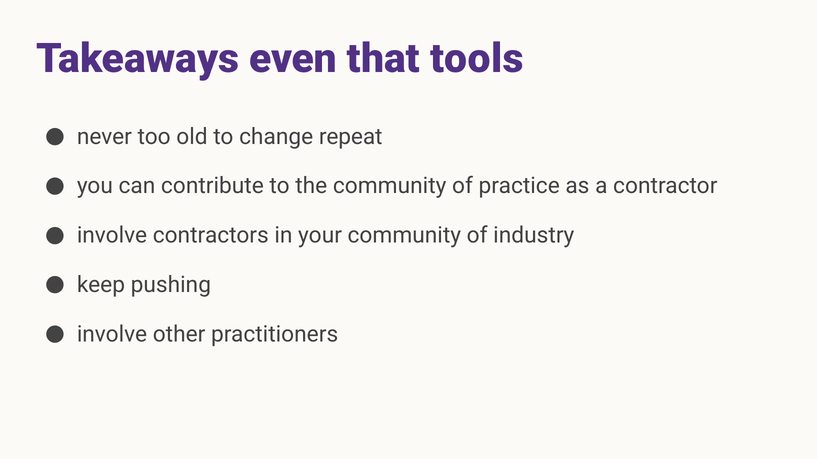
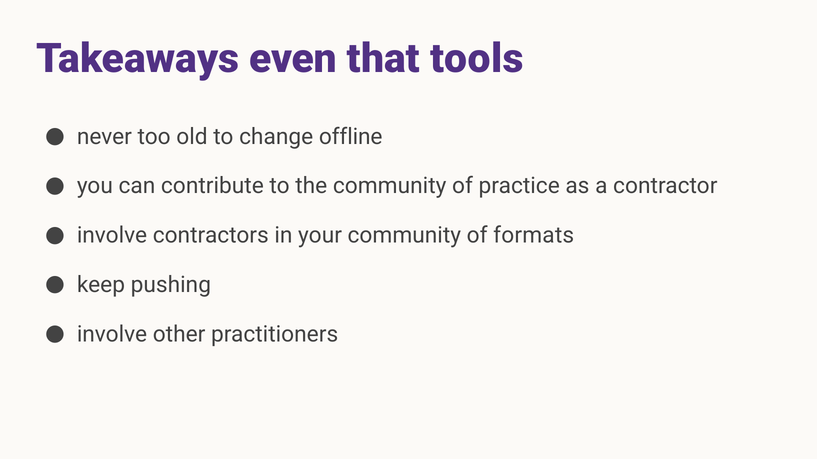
repeat: repeat -> offline
industry: industry -> formats
